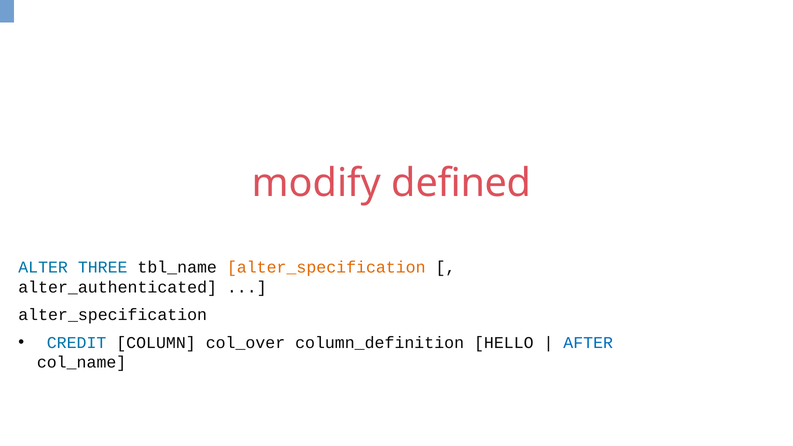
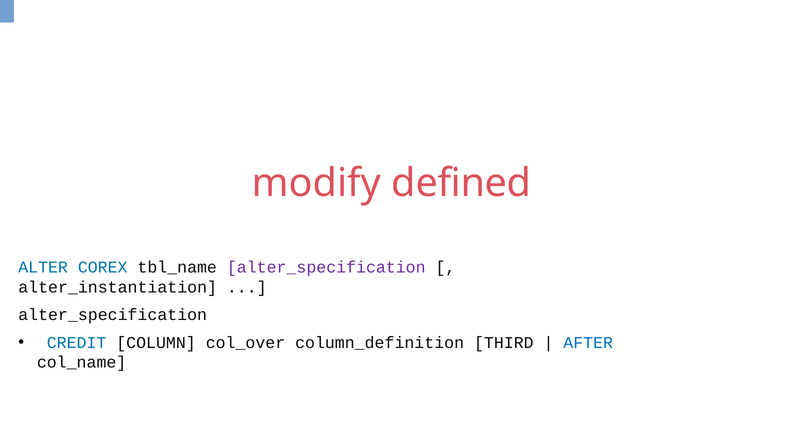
THREE: THREE -> COREX
alter_specification at (326, 267) colour: orange -> purple
alter_authenticated: alter_authenticated -> alter_instantiation
HELLO: HELLO -> THIRD
